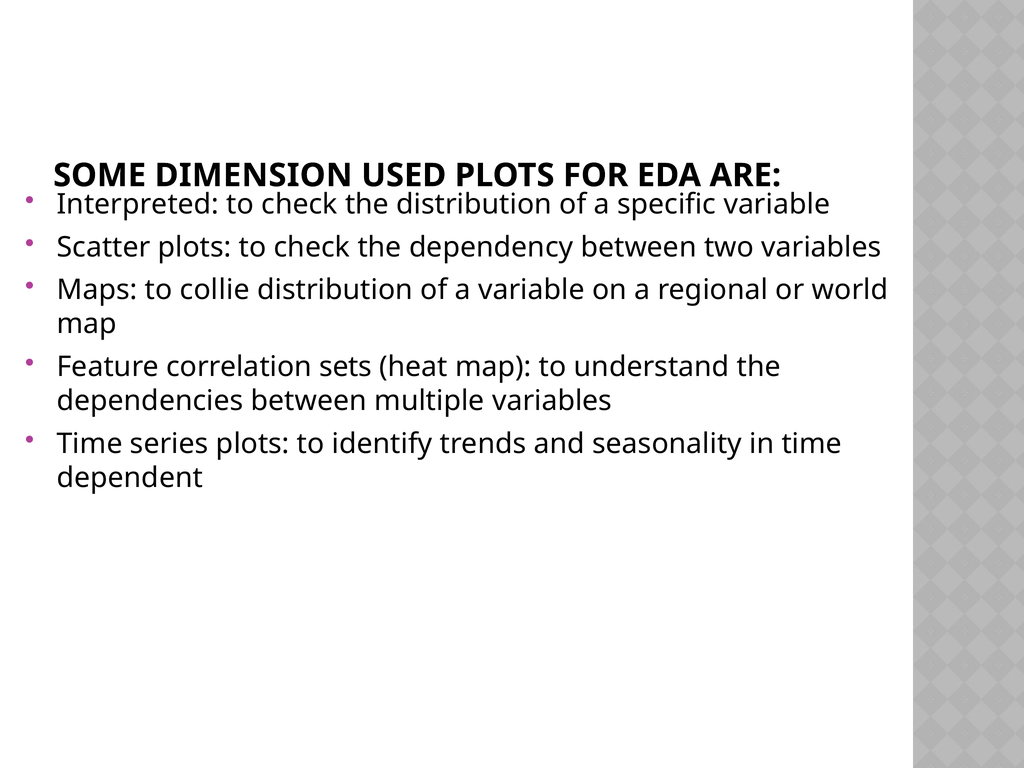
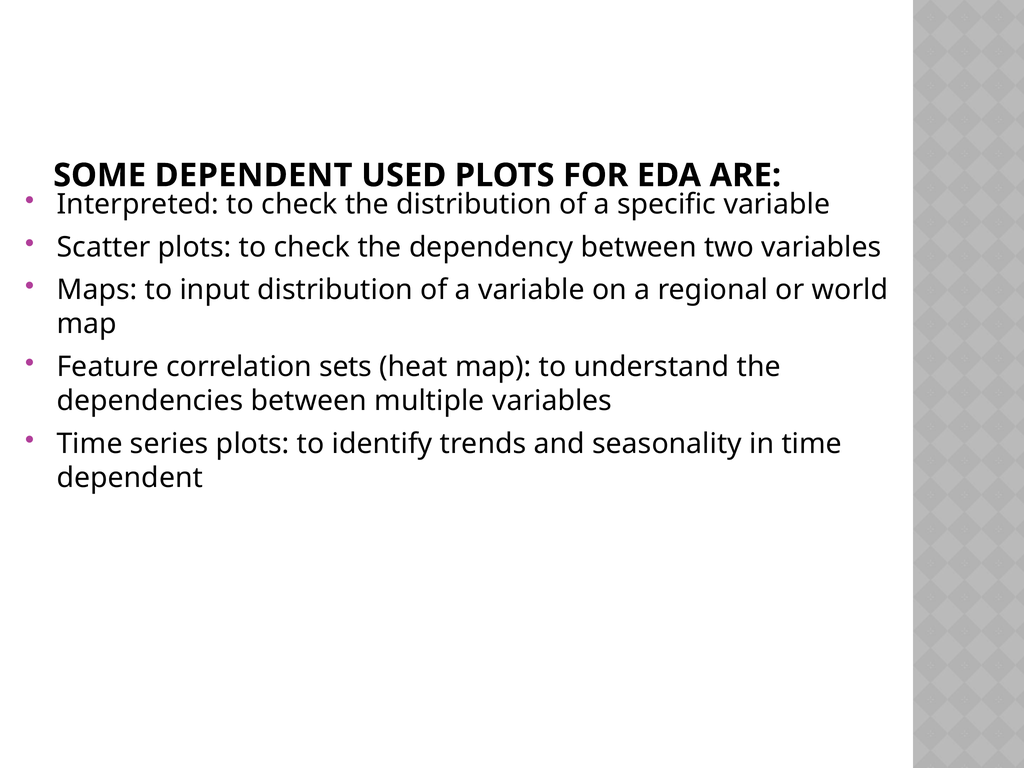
SOME DIMENSION: DIMENSION -> DEPENDENT
collie: collie -> input
